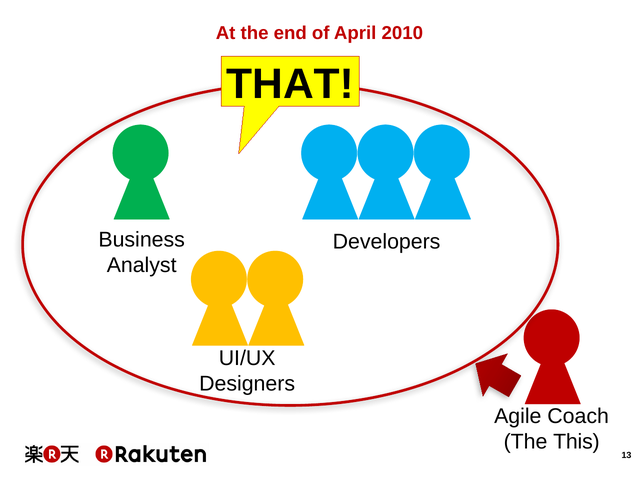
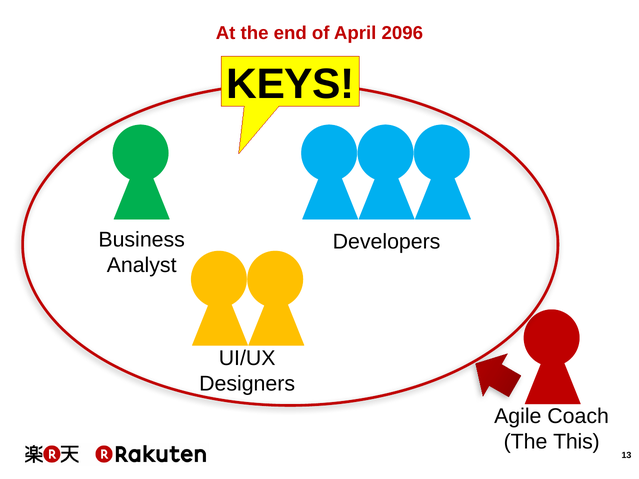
2010: 2010 -> 2096
THAT: THAT -> KEYS
